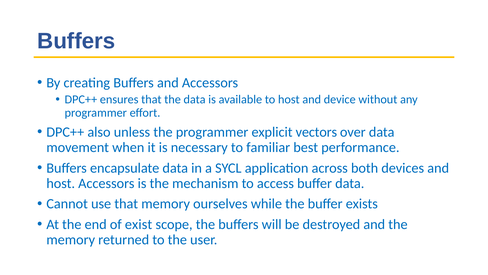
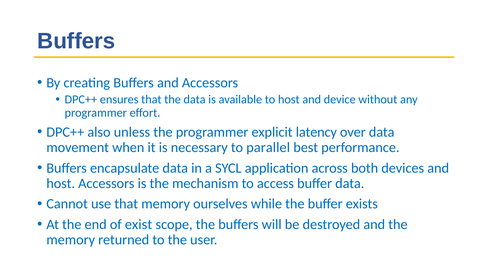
vectors: vectors -> latency
familiar: familiar -> parallel
